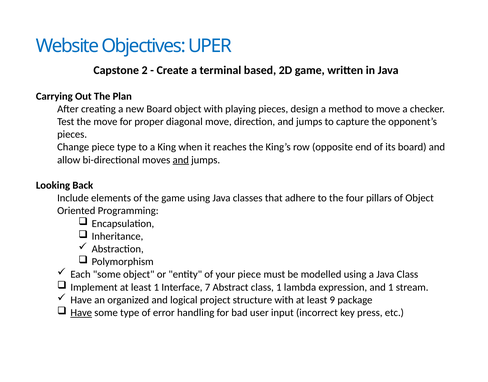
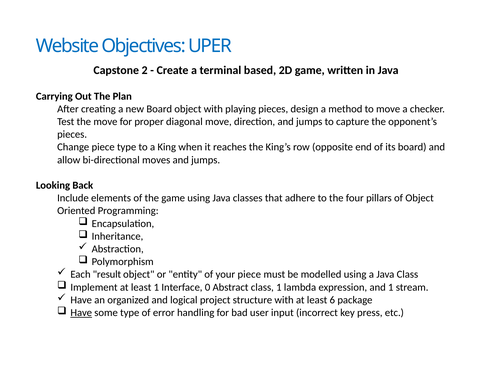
and at (181, 160) underline: present -> none
Each some: some -> result
7: 7 -> 0
9: 9 -> 6
